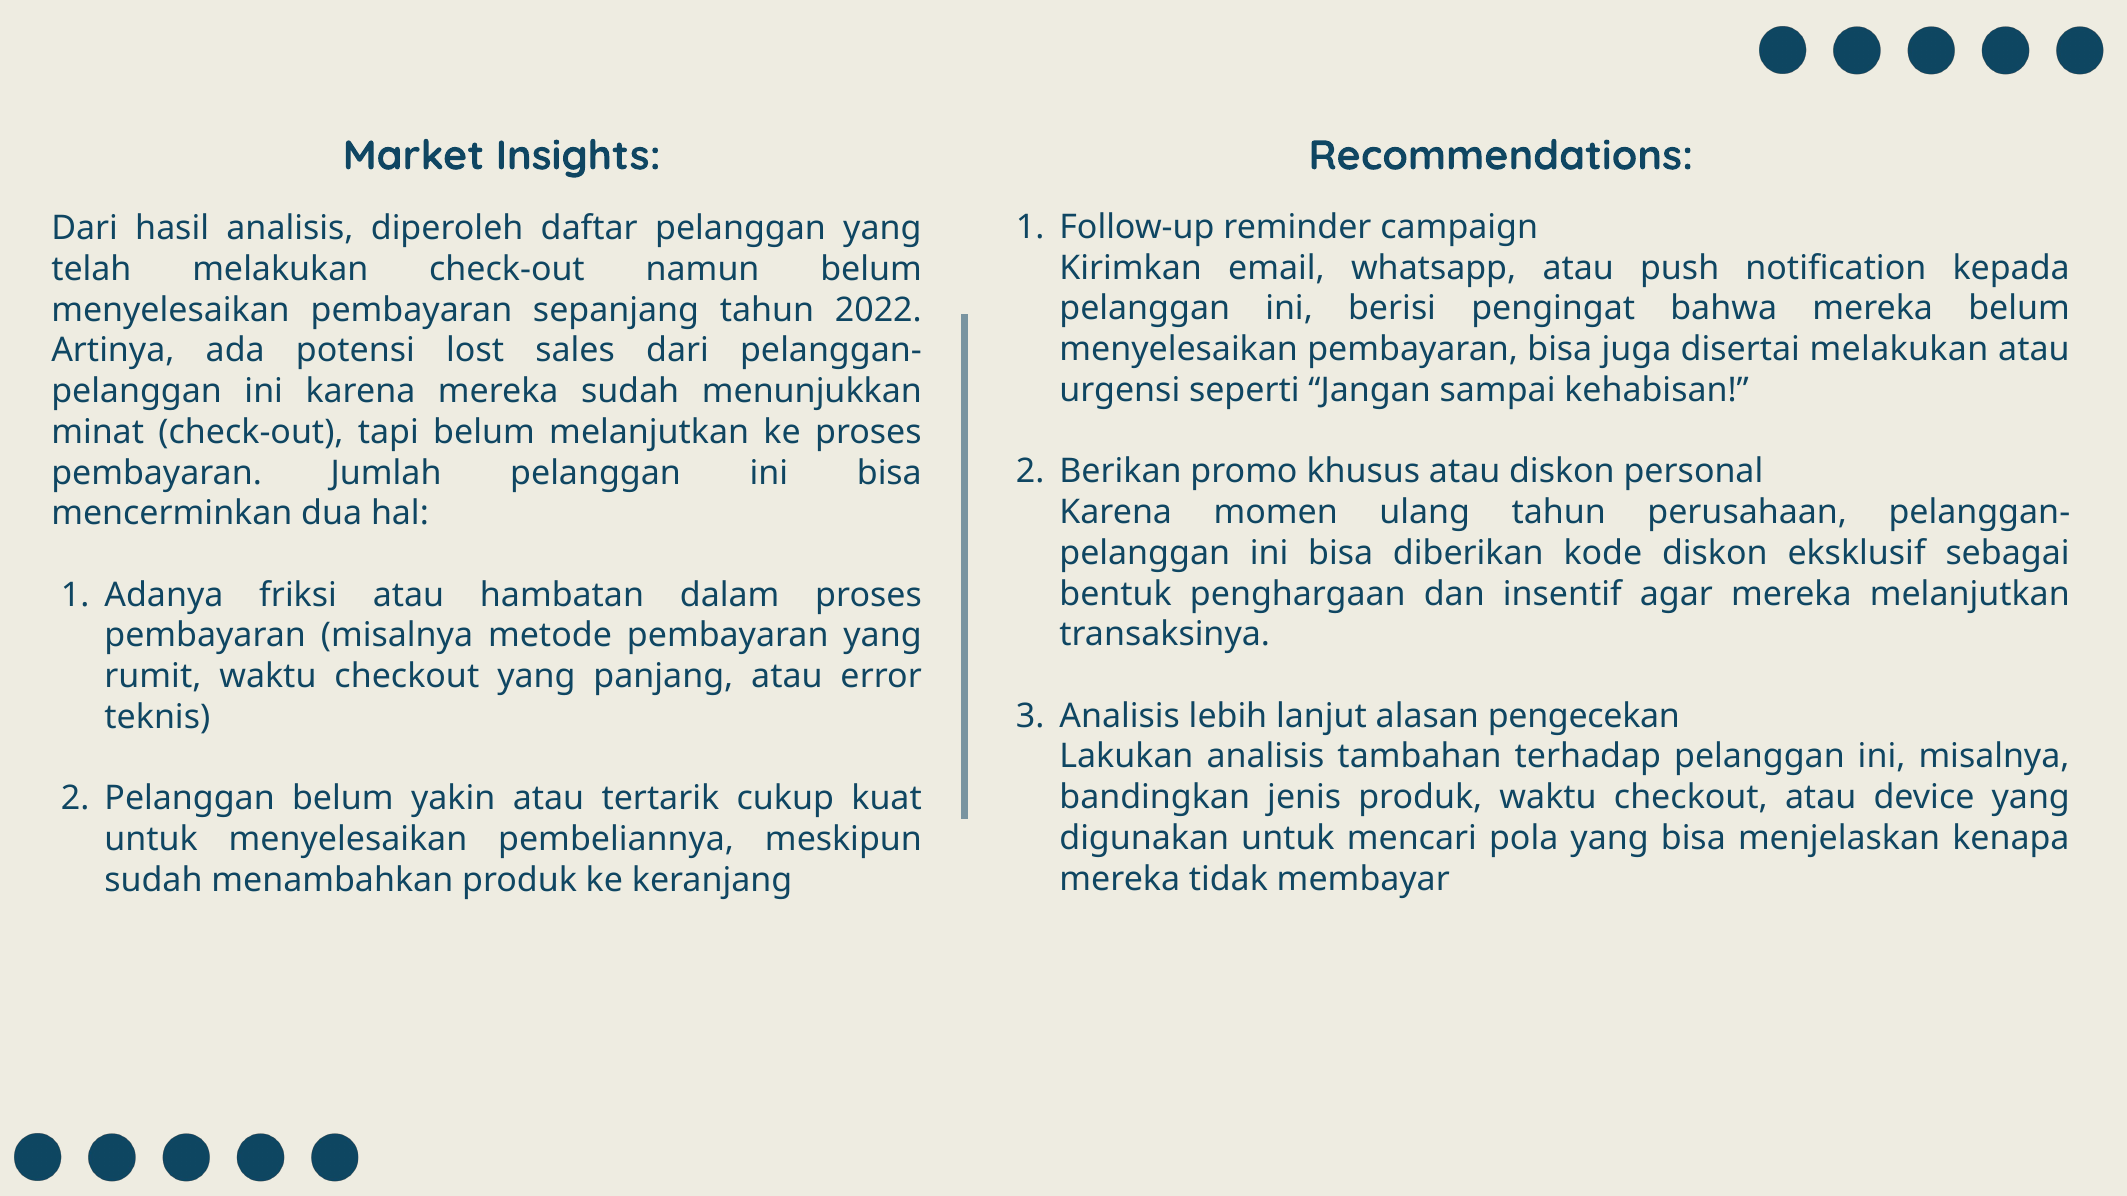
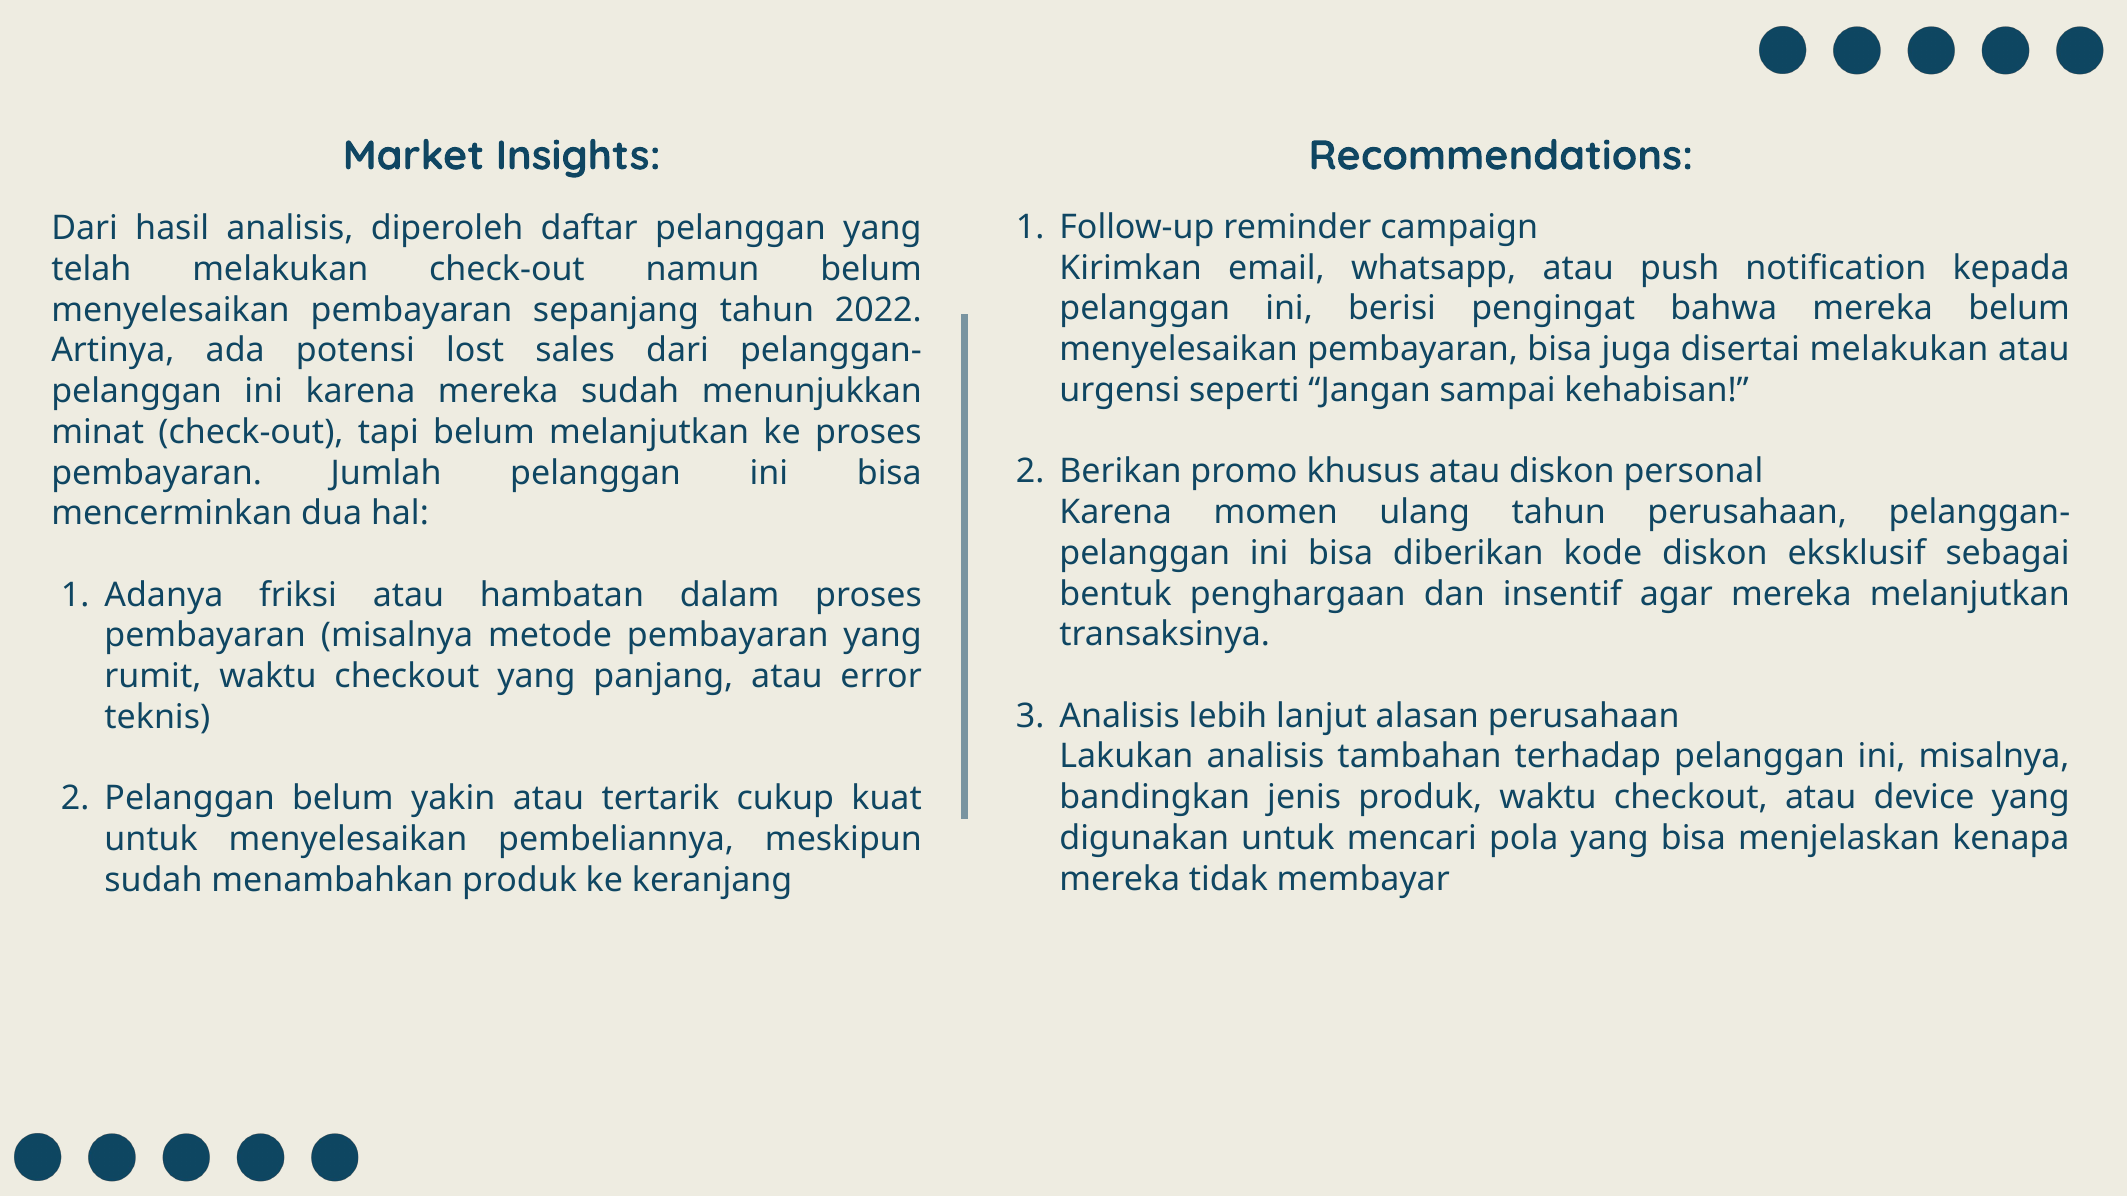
alasan pengecekan: pengecekan -> perusahaan
